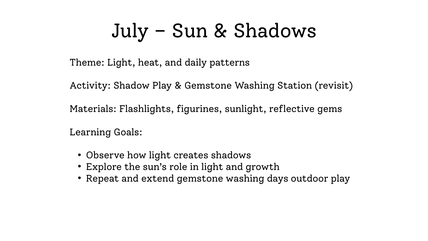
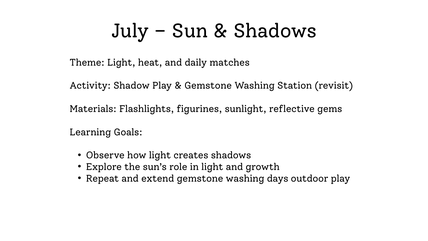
patterns: patterns -> matches
